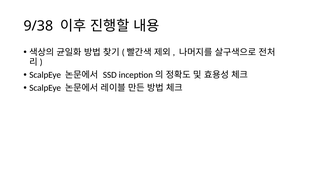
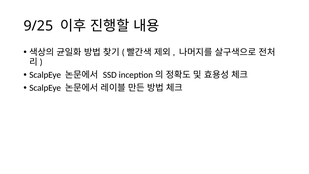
9/38: 9/38 -> 9/25
